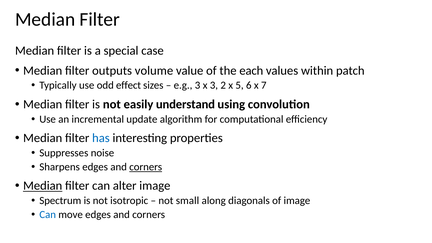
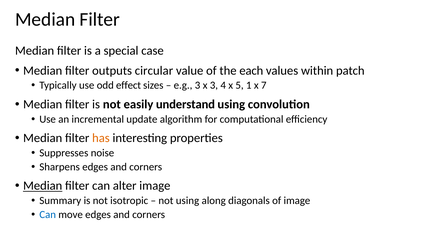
volume: volume -> circular
2: 2 -> 4
6: 6 -> 1
has colour: blue -> orange
corners at (146, 167) underline: present -> none
Spectrum: Spectrum -> Summary
not small: small -> using
